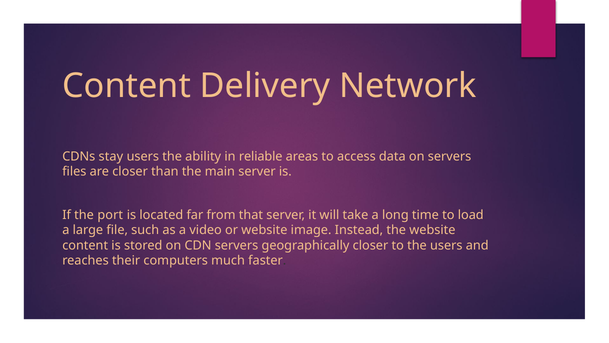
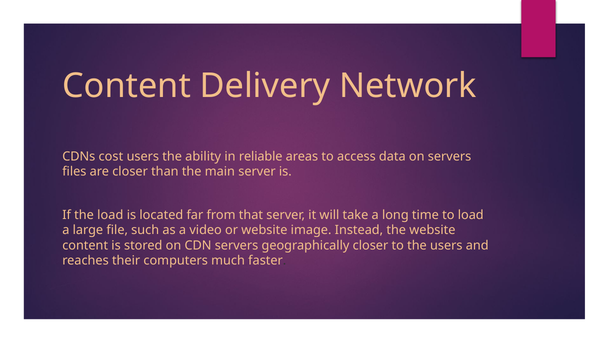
stay: stay -> cost
the port: port -> load
